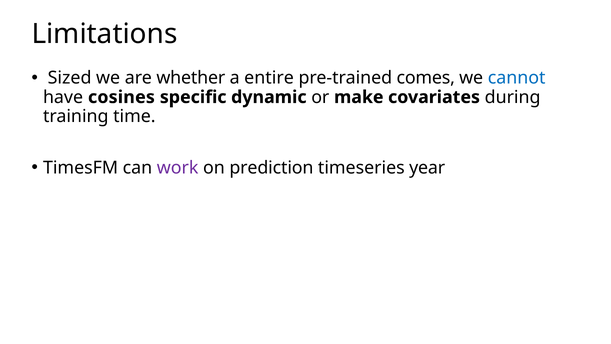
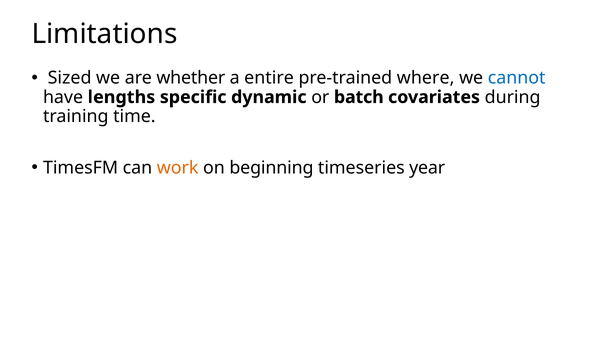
comes: comes -> where
cosines: cosines -> lengths
make: make -> batch
work colour: purple -> orange
prediction: prediction -> beginning
